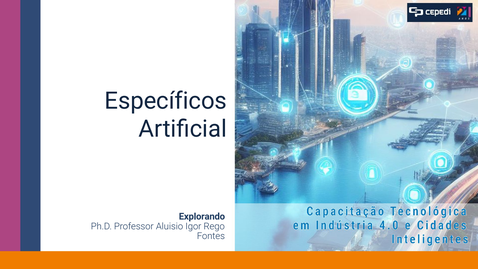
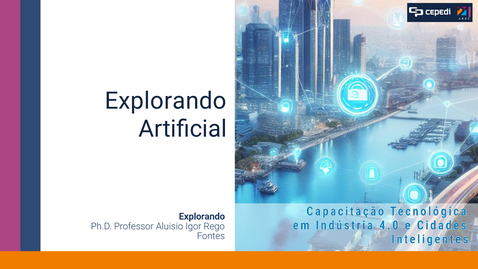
Específicos at (166, 101): Específicos -> Explorando
